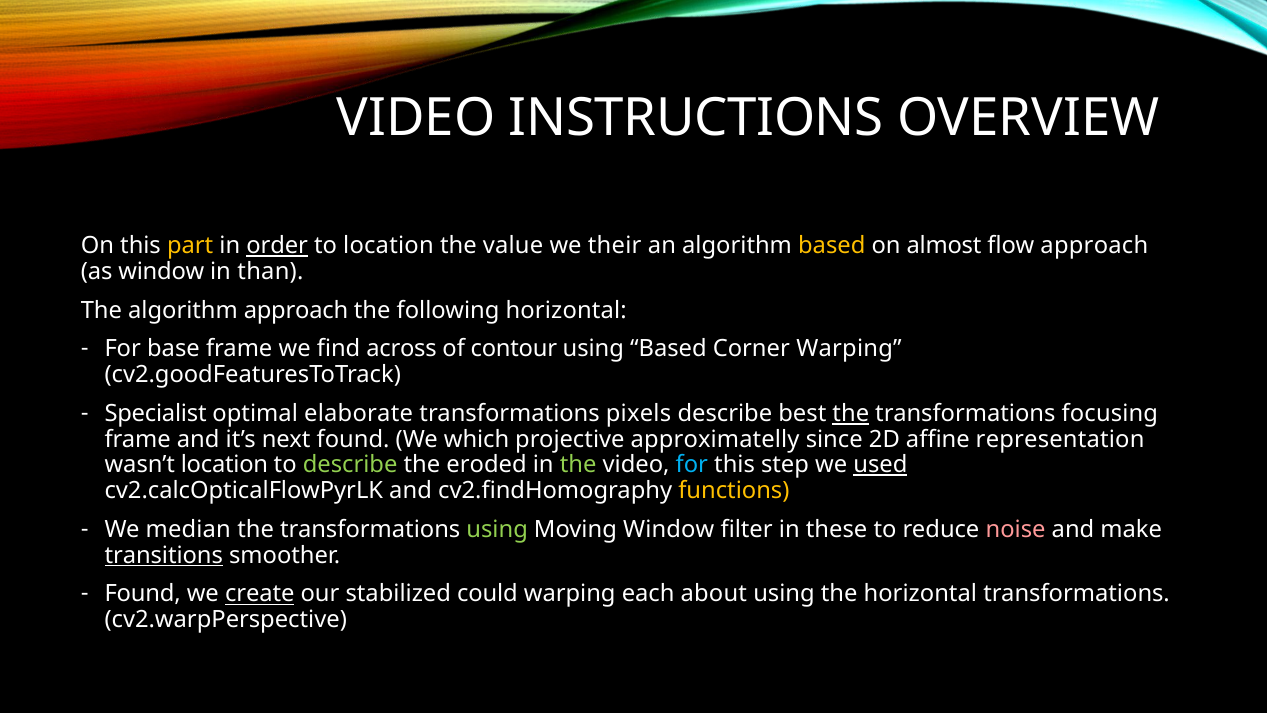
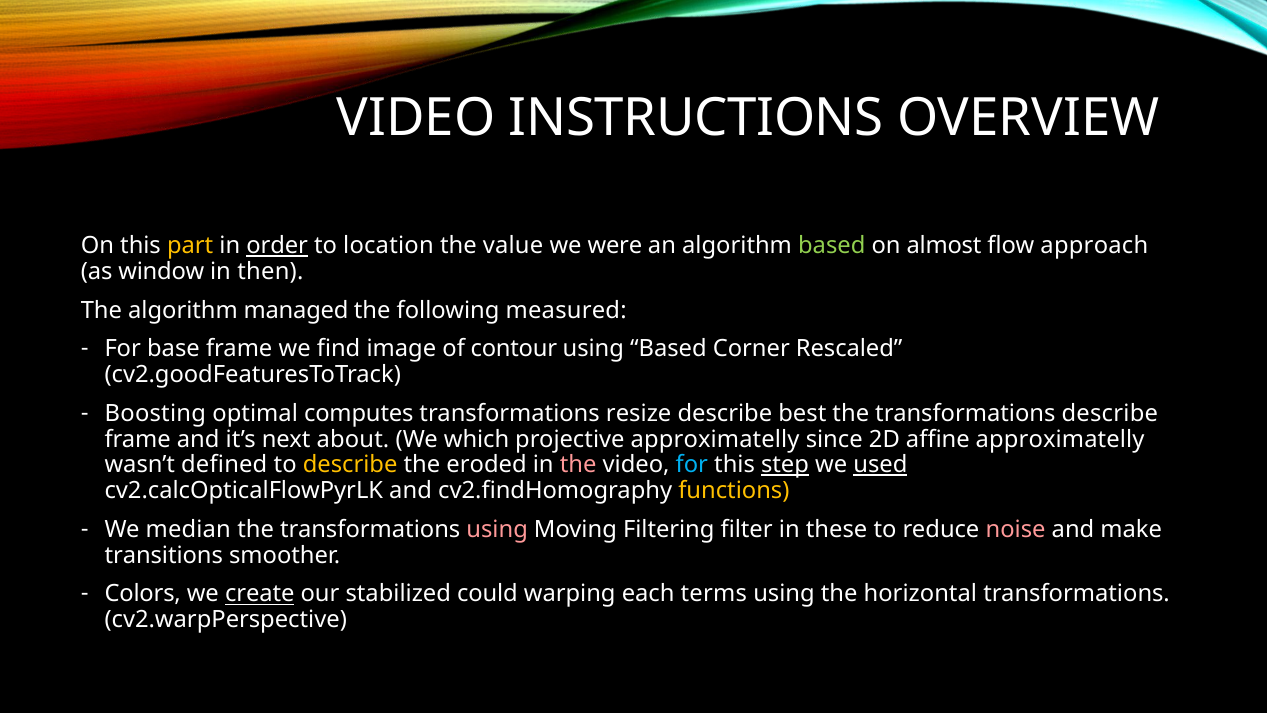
their: their -> were
based at (832, 246) colour: yellow -> light green
than: than -> then
algorithm approach: approach -> managed
following horizontal: horizontal -> measured
across: across -> image
Corner Warping: Warping -> Rescaled
Specialist: Specialist -> Boosting
elaborate: elaborate -> computes
pixels: pixels -> resize
the at (851, 413) underline: present -> none
transformations focusing: focusing -> describe
next found: found -> about
affine representation: representation -> approximatelly
wasn’t location: location -> defined
describe at (350, 465) colour: light green -> yellow
the at (578, 465) colour: light green -> pink
step underline: none -> present
using at (497, 529) colour: light green -> pink
Moving Window: Window -> Filtering
transitions underline: present -> none
Found at (143, 594): Found -> Colors
about: about -> terms
